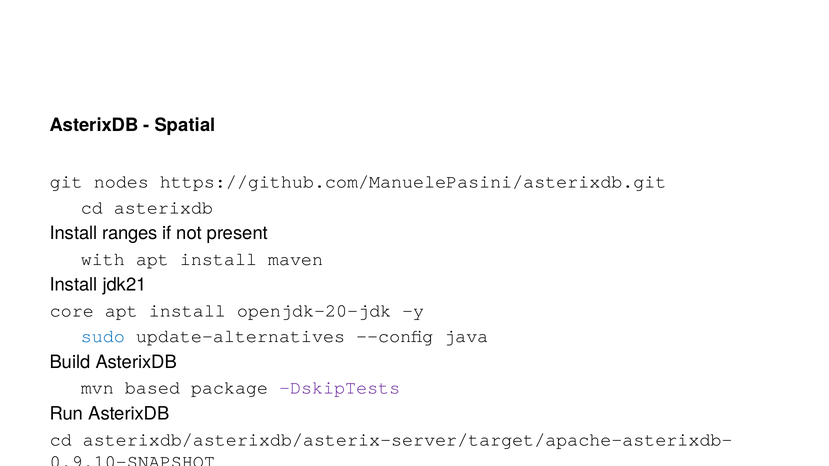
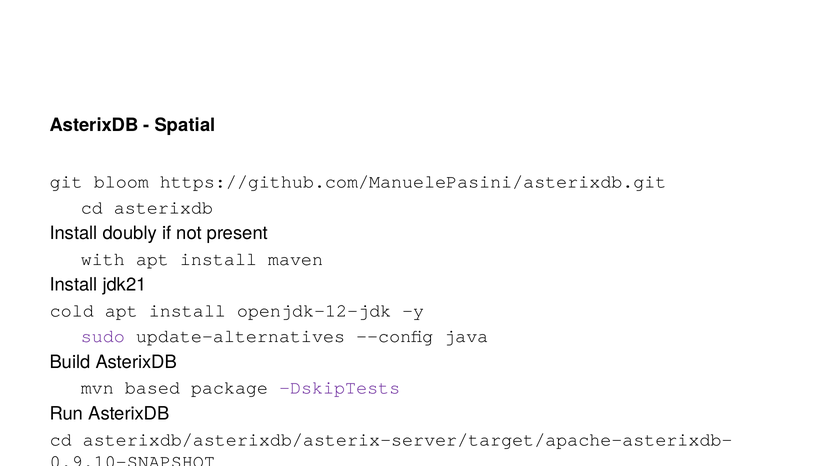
nodes: nodes -> bloom
ranges: ranges -> doubly
core: core -> cold
openjdk-20-jdk: openjdk-20-jdk -> openjdk-12-jdk
sudo colour: blue -> purple
